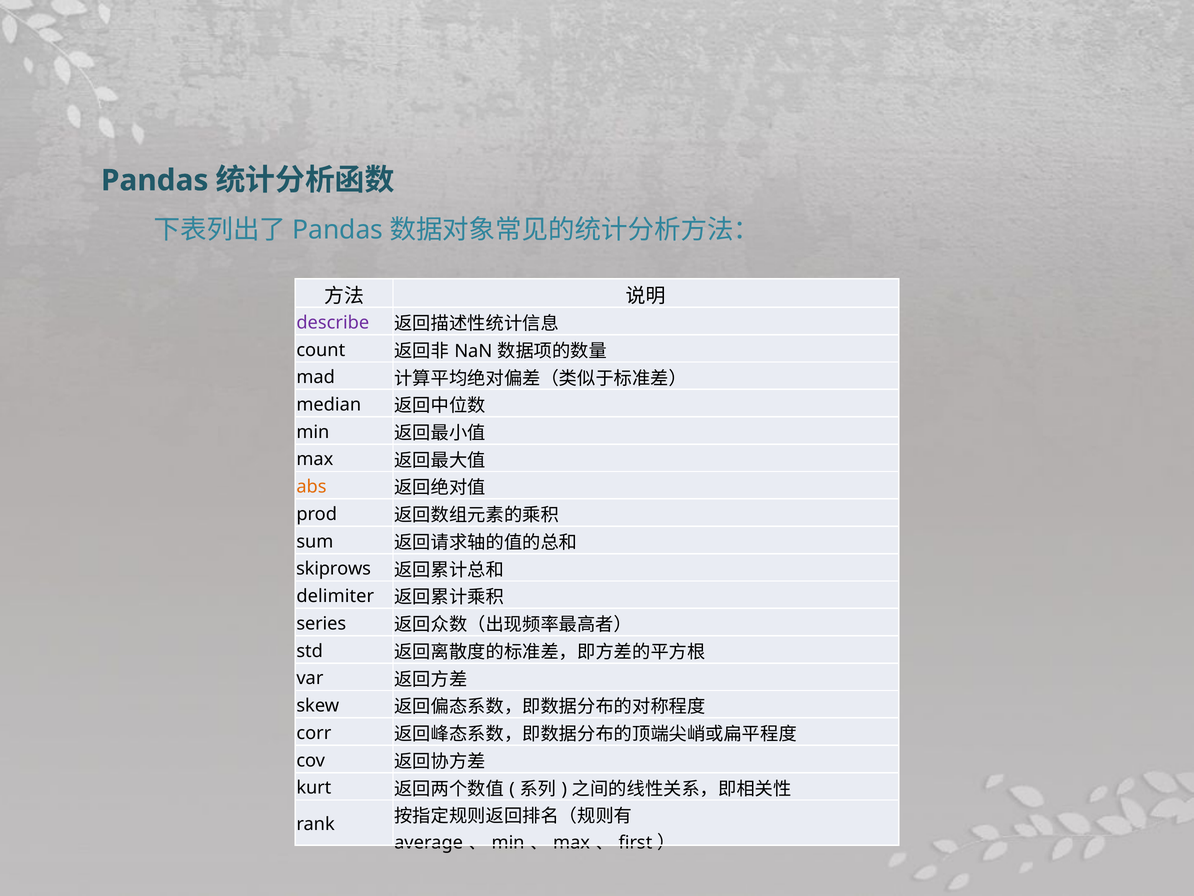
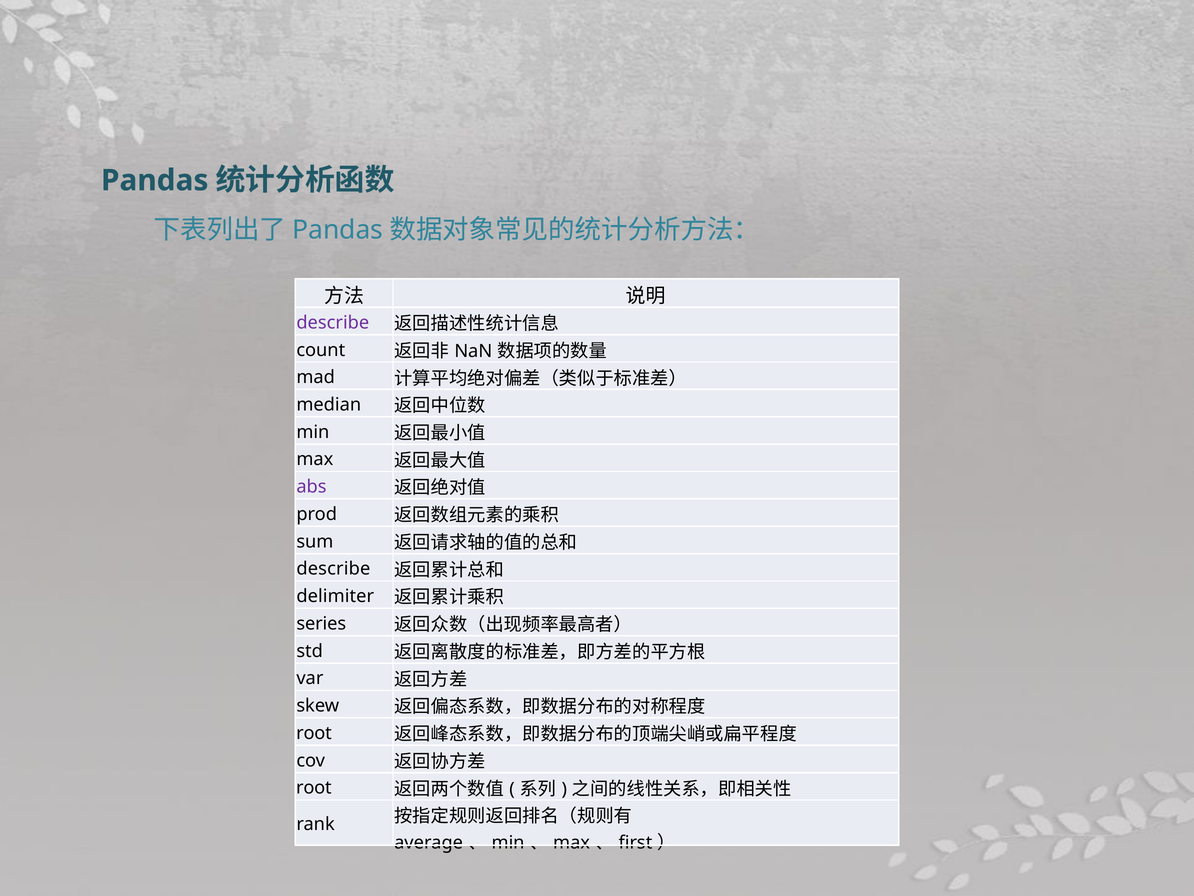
abs colour: orange -> purple
skiprows at (334, 569): skiprows -> describe
corr at (314, 733): corr -> root
kurt at (314, 788): kurt -> root
